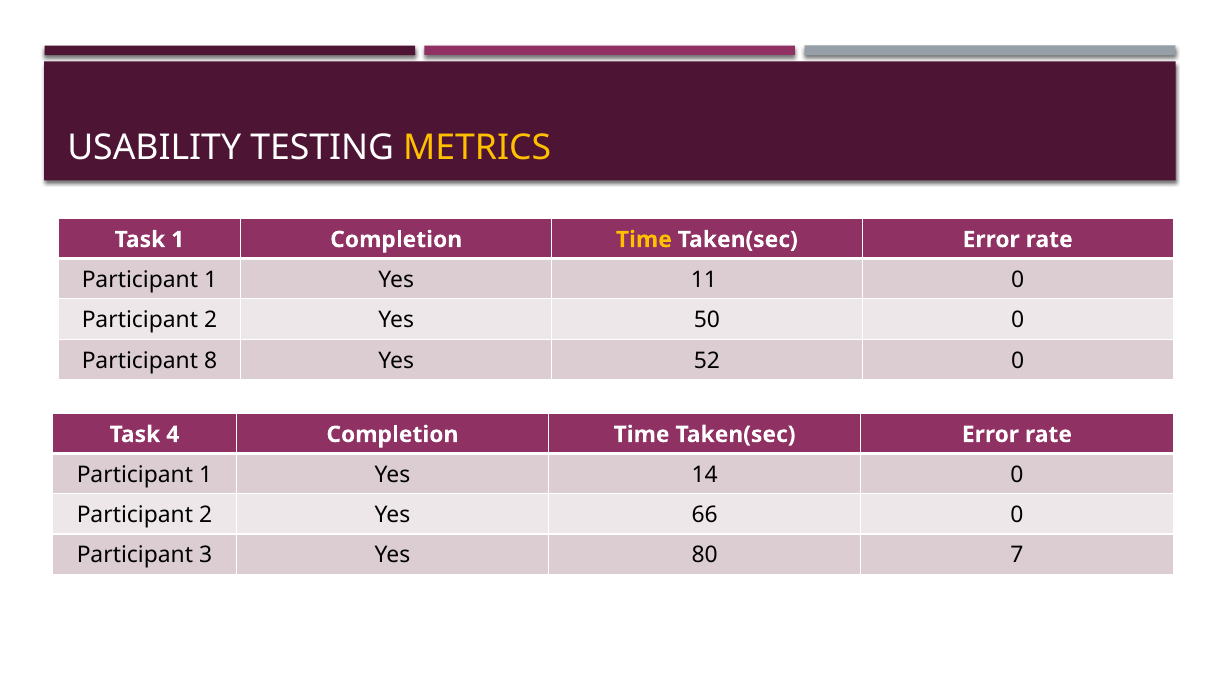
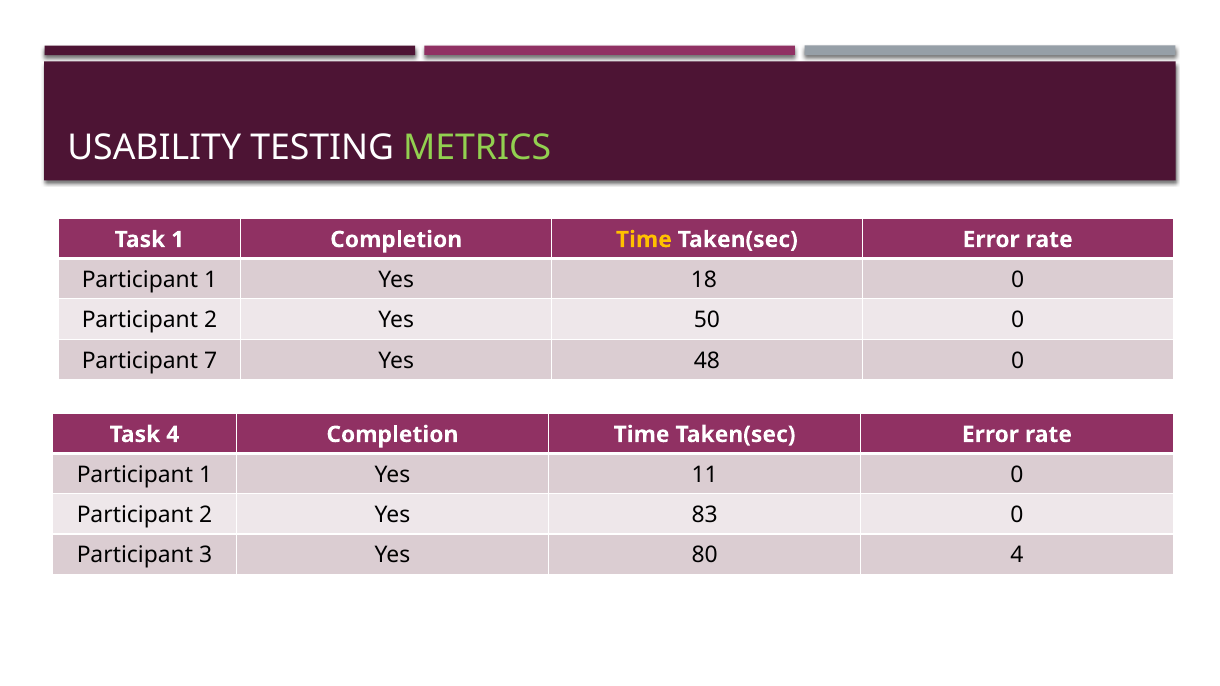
METRICS colour: yellow -> light green
11: 11 -> 18
8: 8 -> 7
52: 52 -> 48
14: 14 -> 11
66: 66 -> 83
80 7: 7 -> 4
